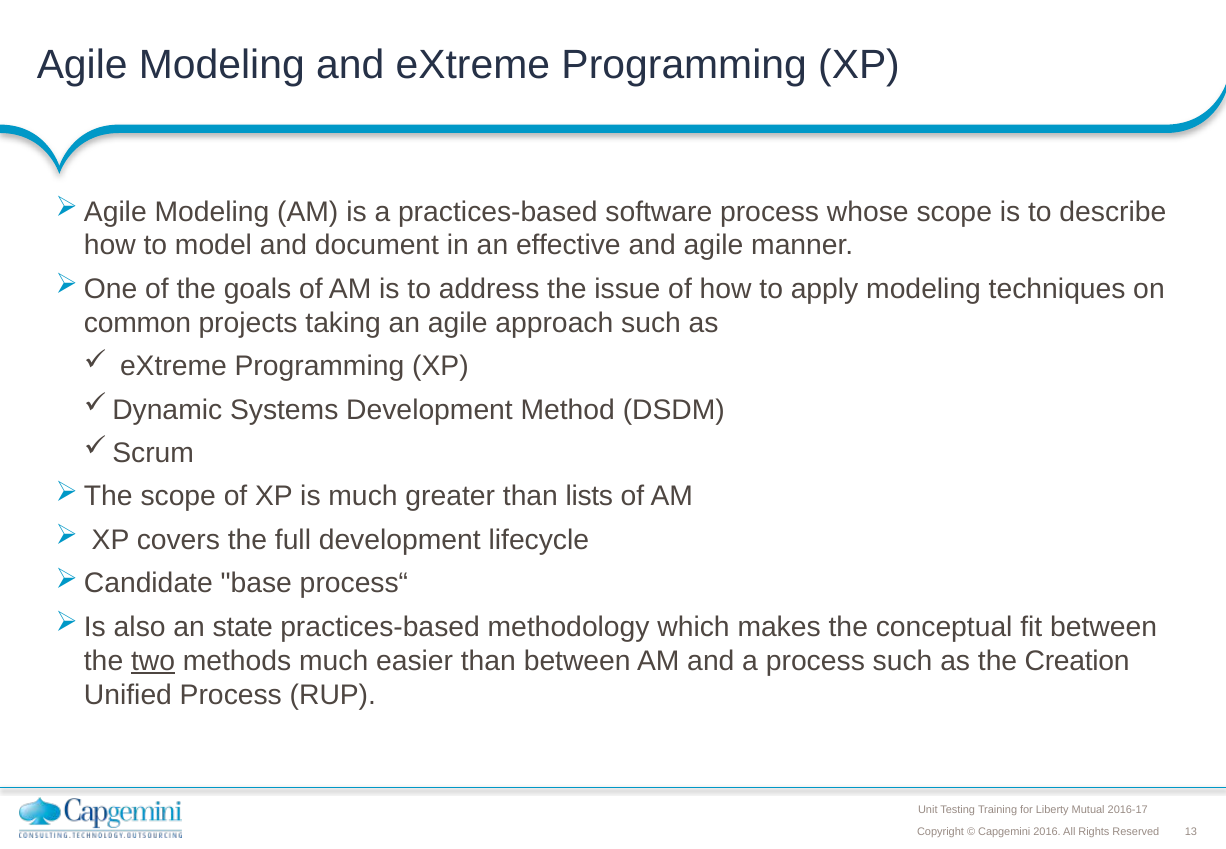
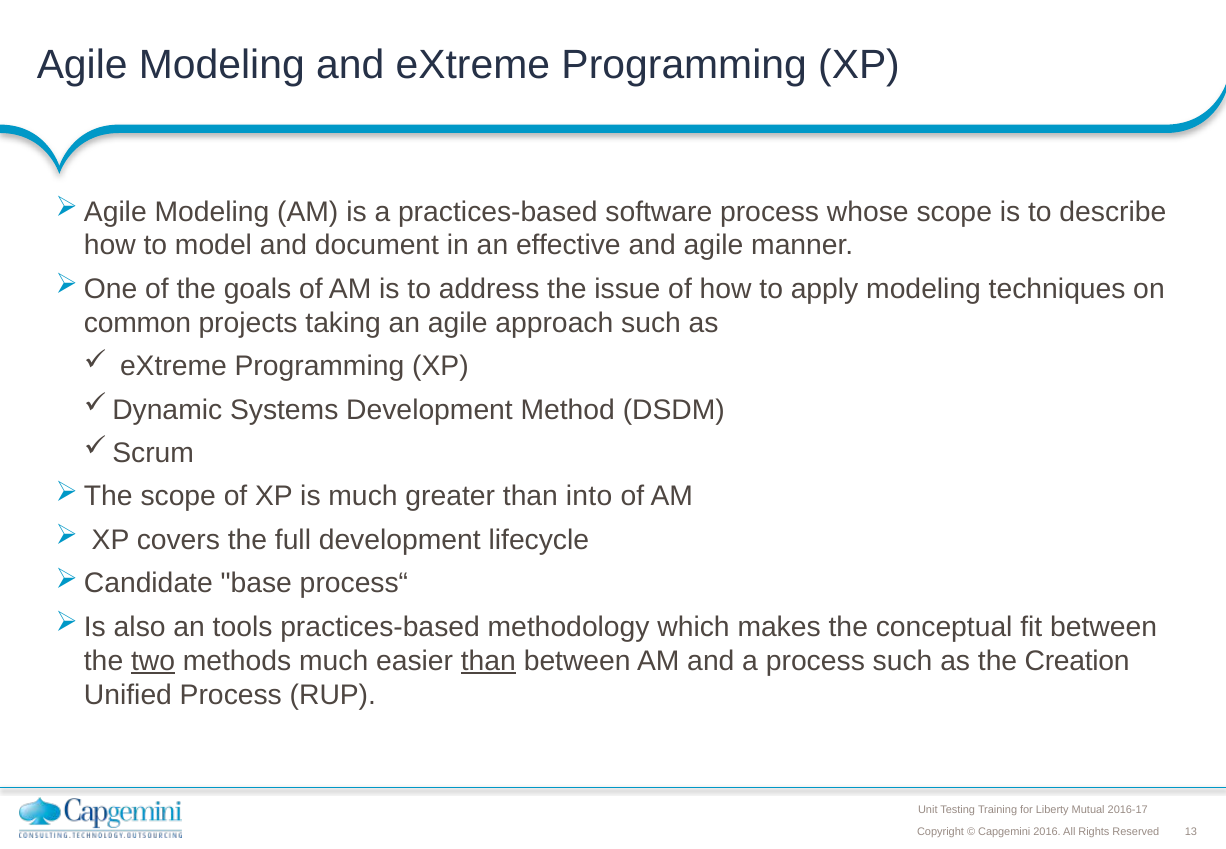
lists: lists -> into
state: state -> tools
than at (488, 661) underline: none -> present
